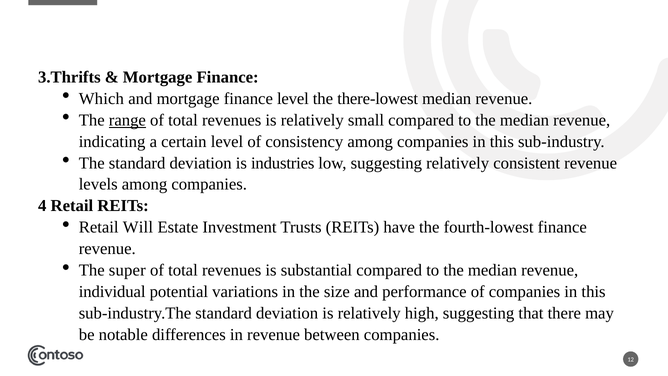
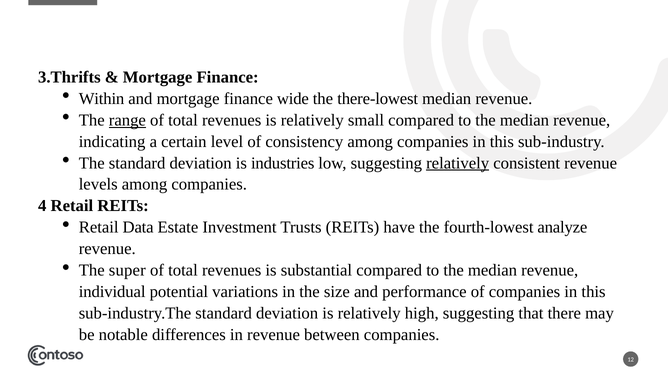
Which: Which -> Within
finance level: level -> wide
relatively at (458, 163) underline: none -> present
Will: Will -> Data
fourth-lowest finance: finance -> analyze
